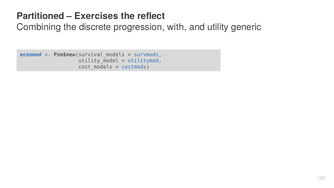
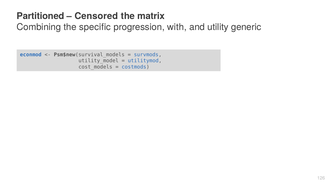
Exercises: Exercises -> Censored
reflect: reflect -> matrix
discrete: discrete -> specific
